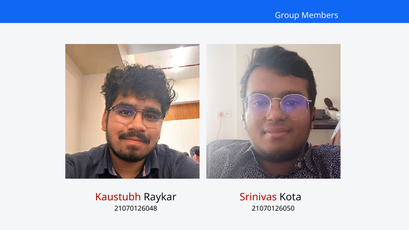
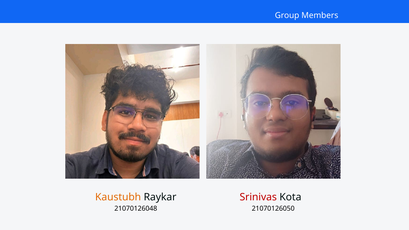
Kaustubh colour: red -> orange
